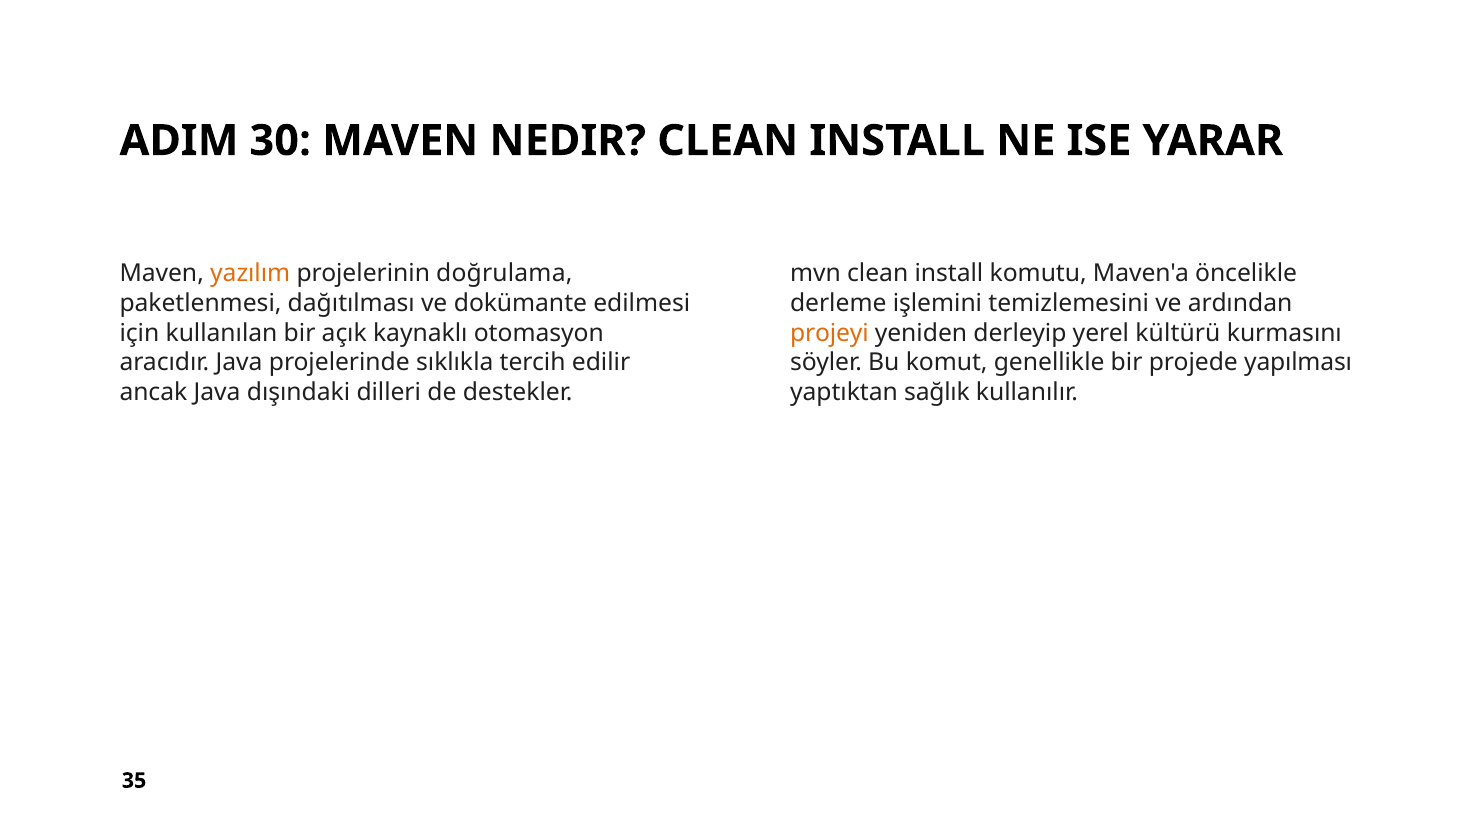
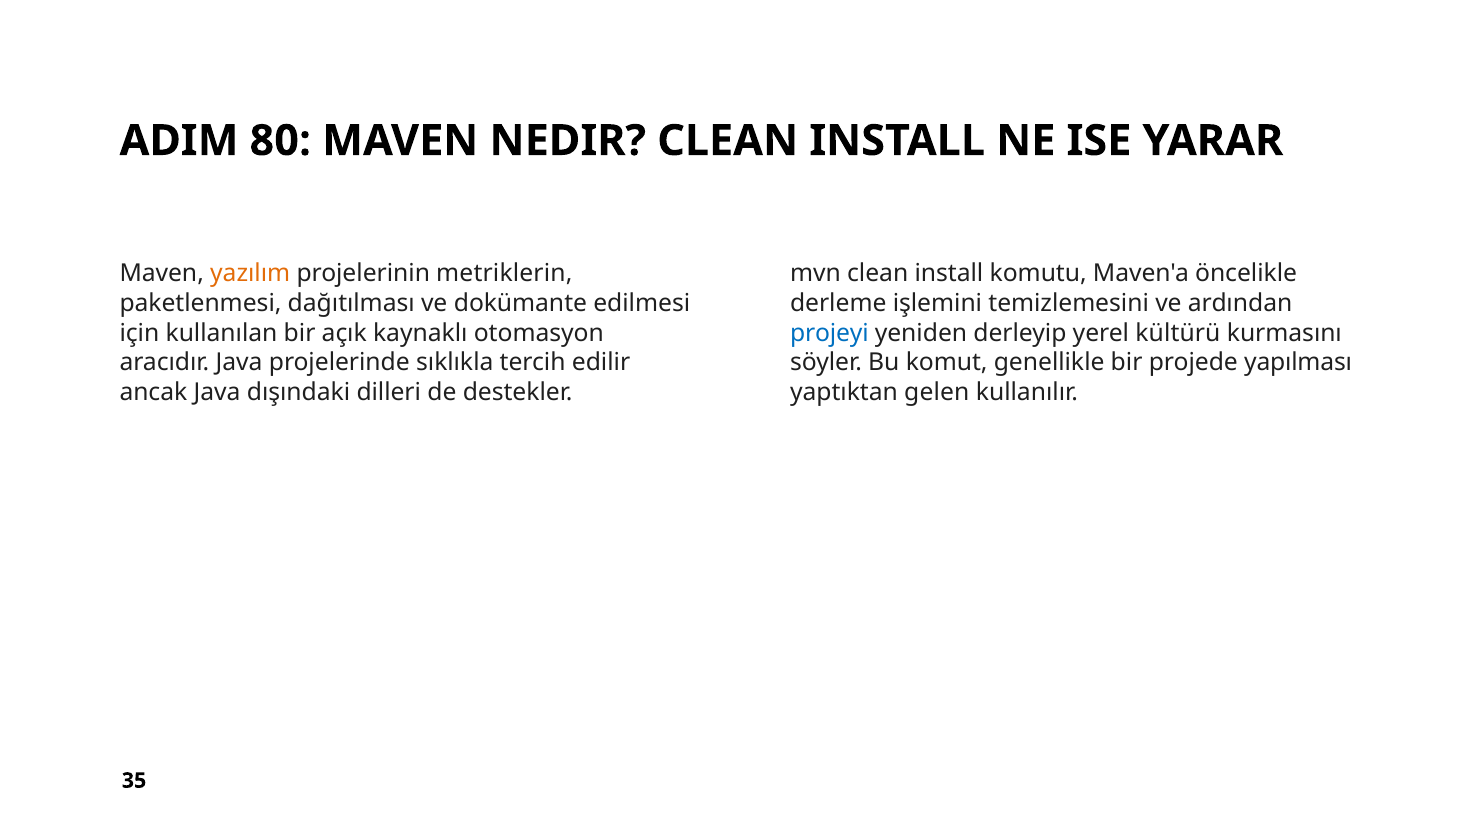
30: 30 -> 80
doğrulama: doğrulama -> metriklerin
projeyi colour: orange -> blue
sağlık: sağlık -> gelen
